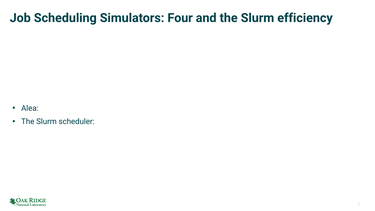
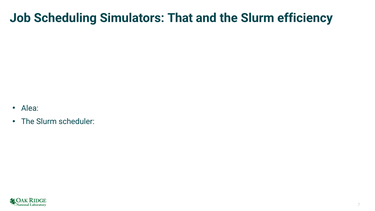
Four: Four -> That
